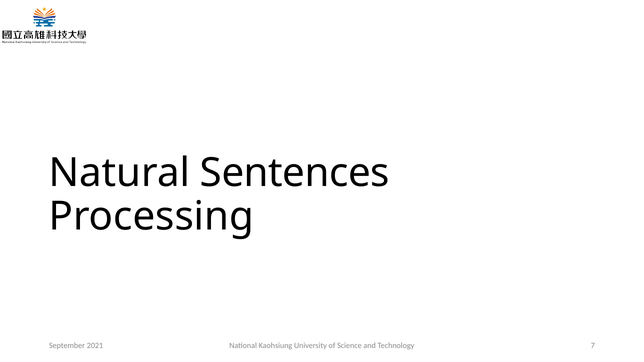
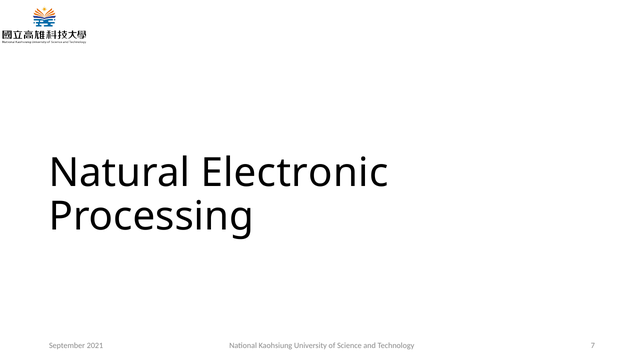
Sentences: Sentences -> Electronic
